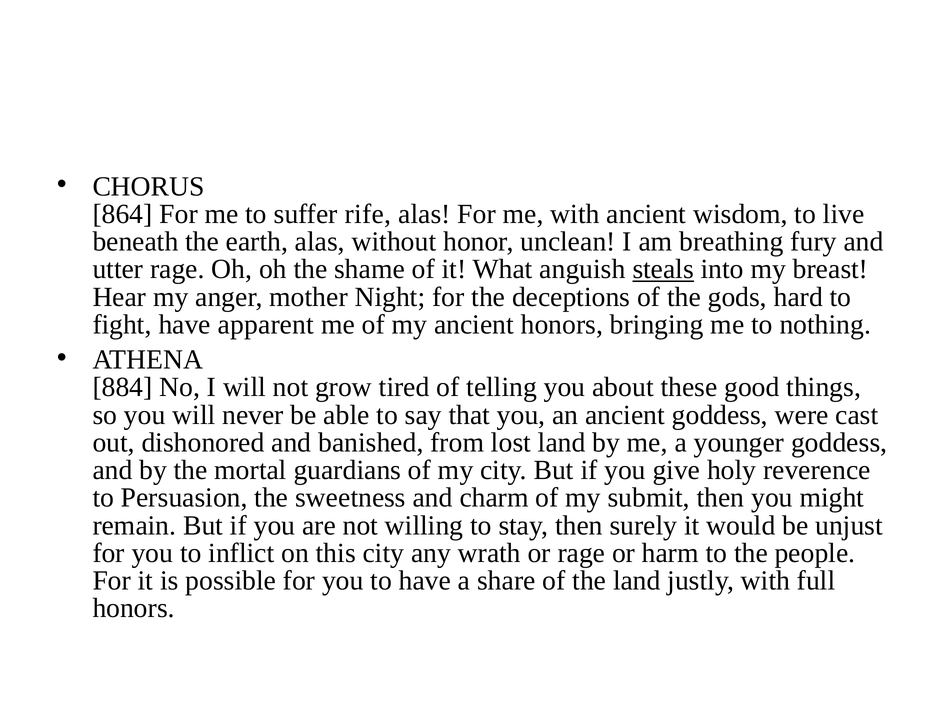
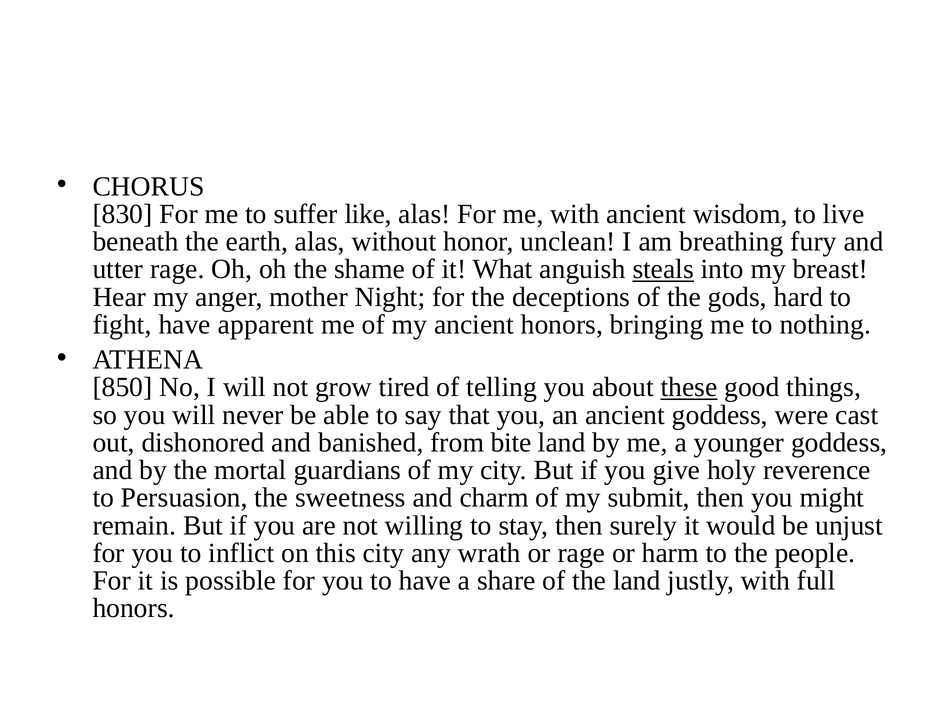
864: 864 -> 830
rife: rife -> like
884: 884 -> 850
these underline: none -> present
lost: lost -> bite
